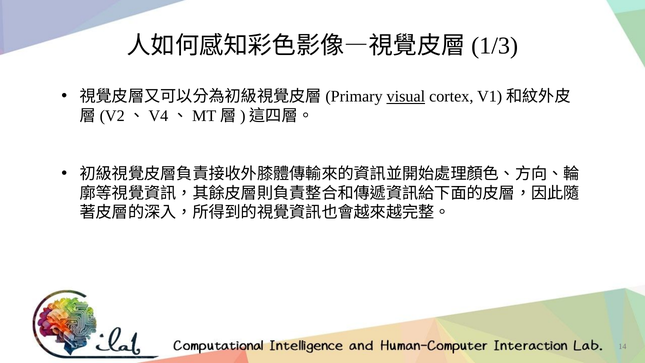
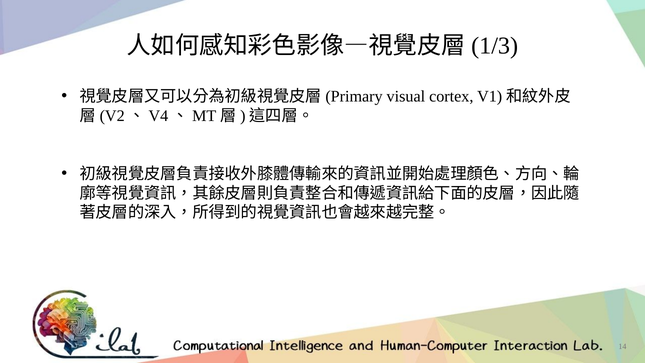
visual underline: present -> none
